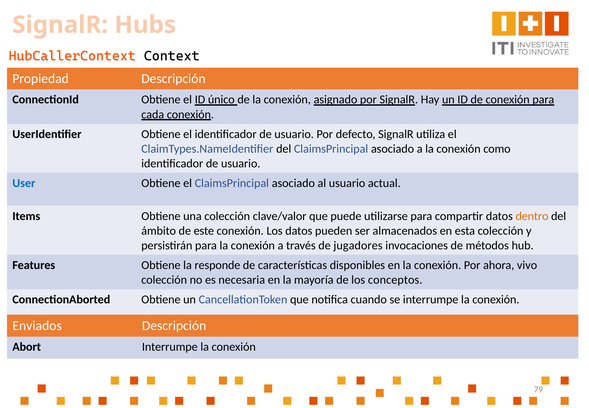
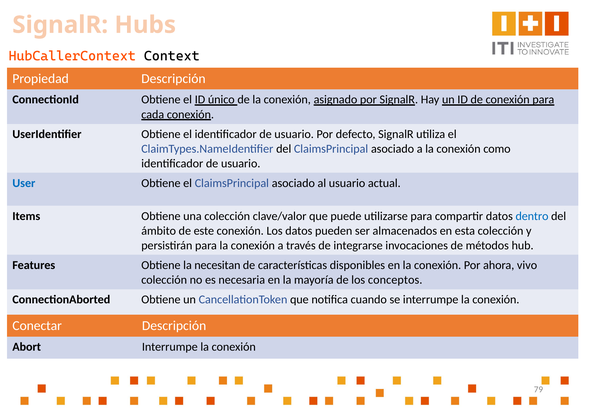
dentro colour: orange -> blue
jugadores: jugadores -> integrarse
responde: responde -> necesitan
Enviados: Enviados -> Conectar
